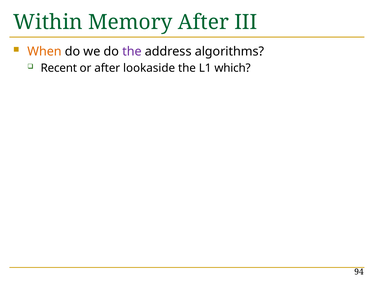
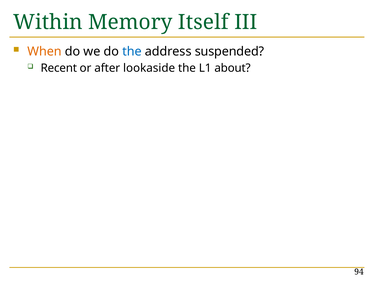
Memory After: After -> Itself
the at (132, 51) colour: purple -> blue
algorithms: algorithms -> suspended
which: which -> about
